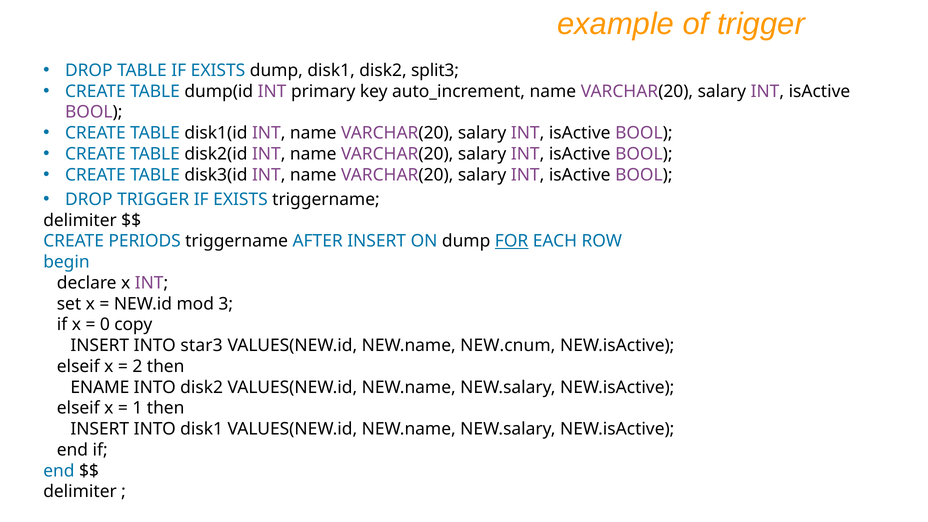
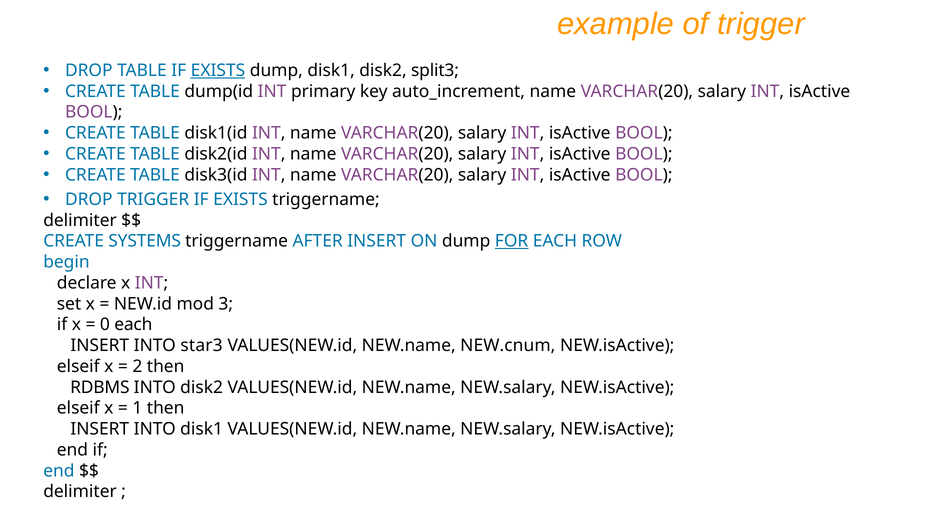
EXISTS at (218, 70) underline: none -> present
PERIODS: PERIODS -> SYSTEMS
0 copy: copy -> each
ENAME: ENAME -> RDBMS
